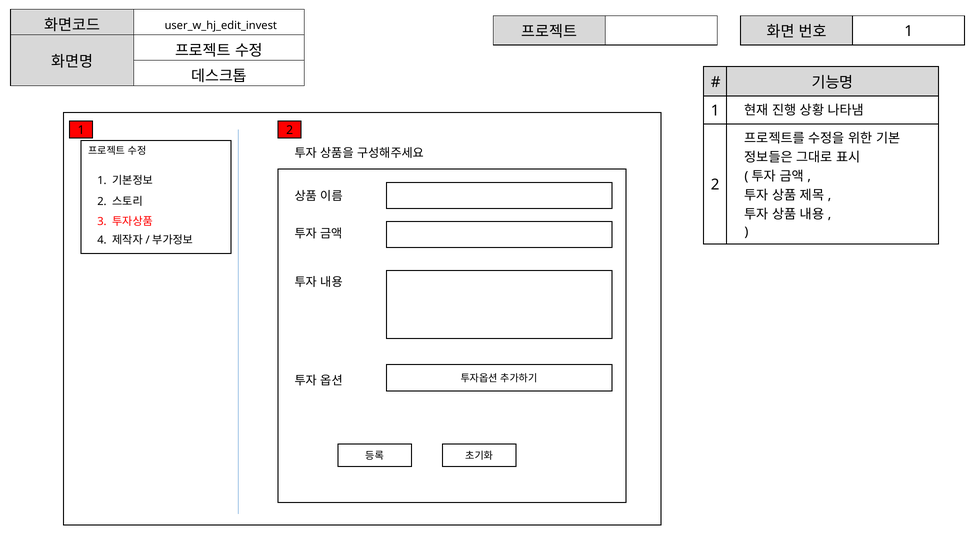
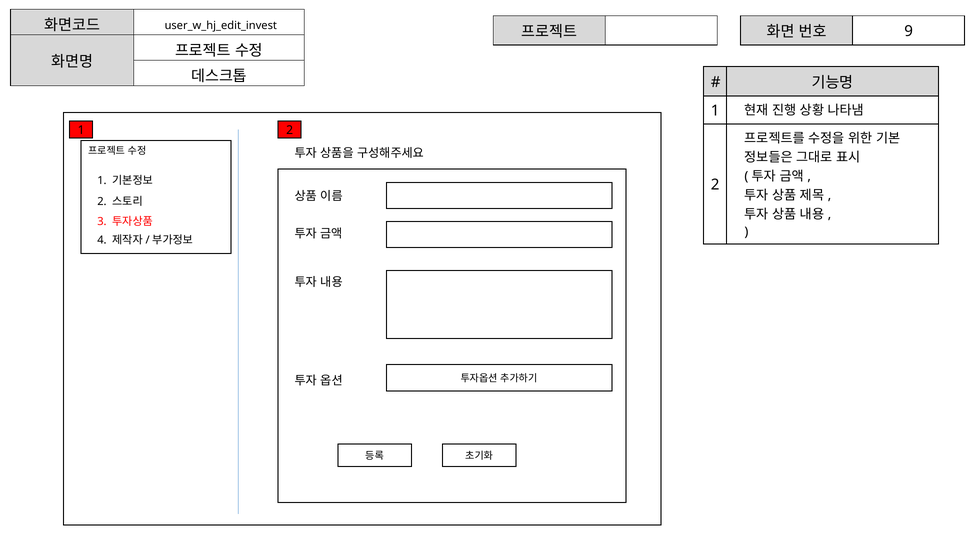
1 at (909, 31): 1 -> 9
